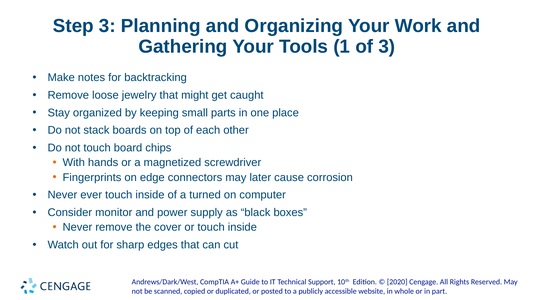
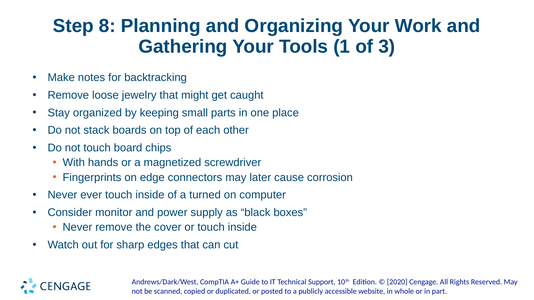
Step 3: 3 -> 8
